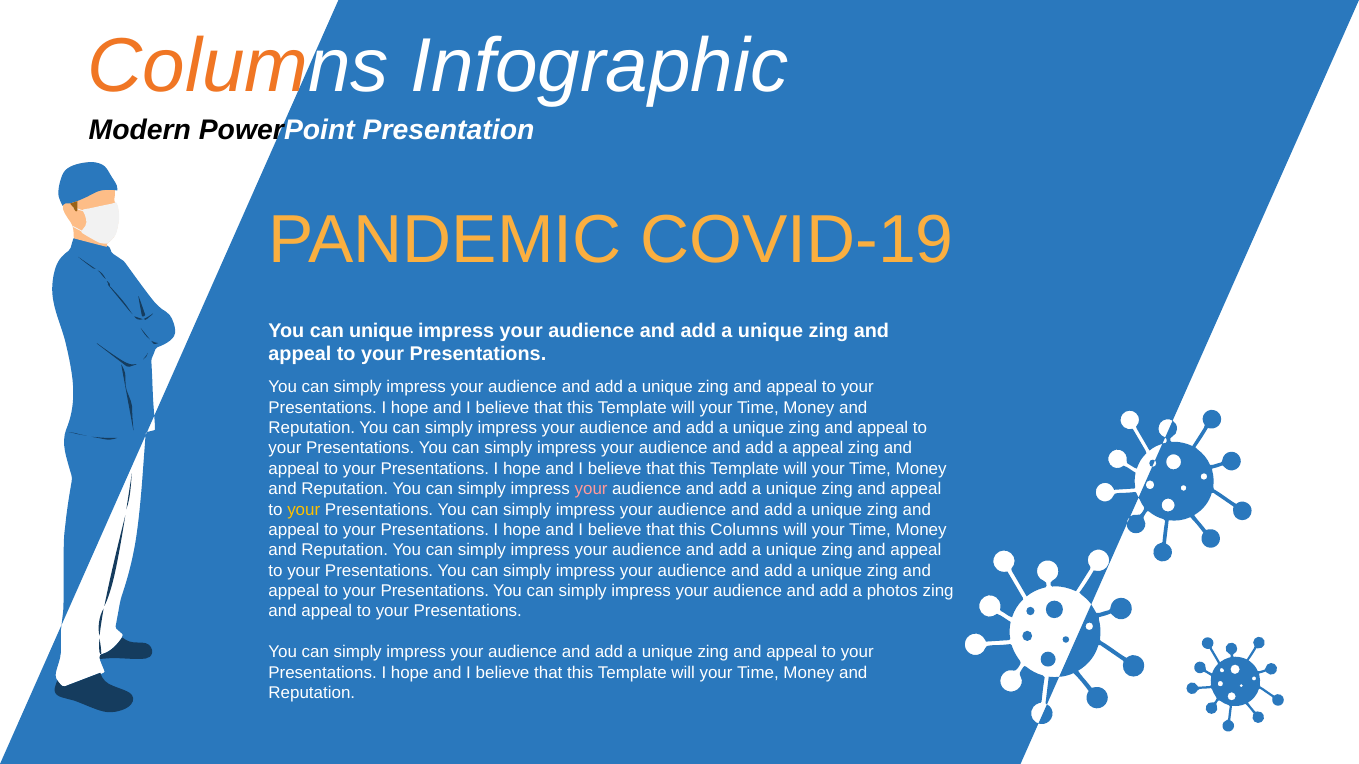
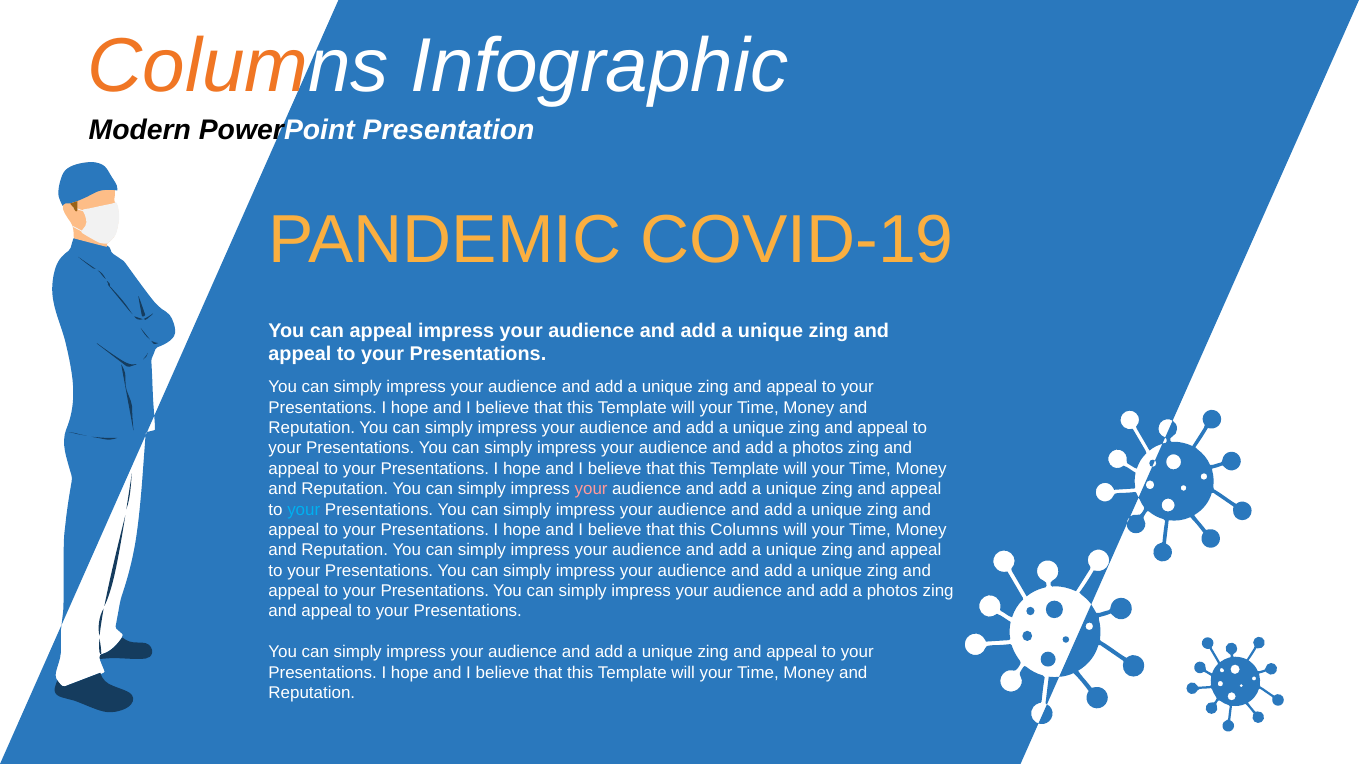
can unique: unique -> appeal
appeal at (818, 449): appeal -> photos
your at (304, 510) colour: yellow -> light blue
